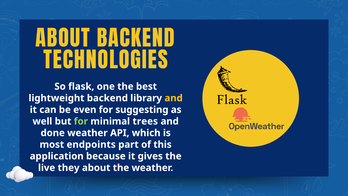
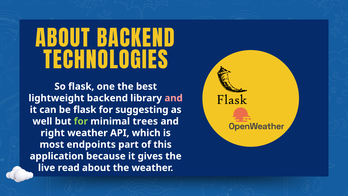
and at (174, 98) colour: yellow -> pink
be even: even -> flask
done: done -> right
they: they -> read
